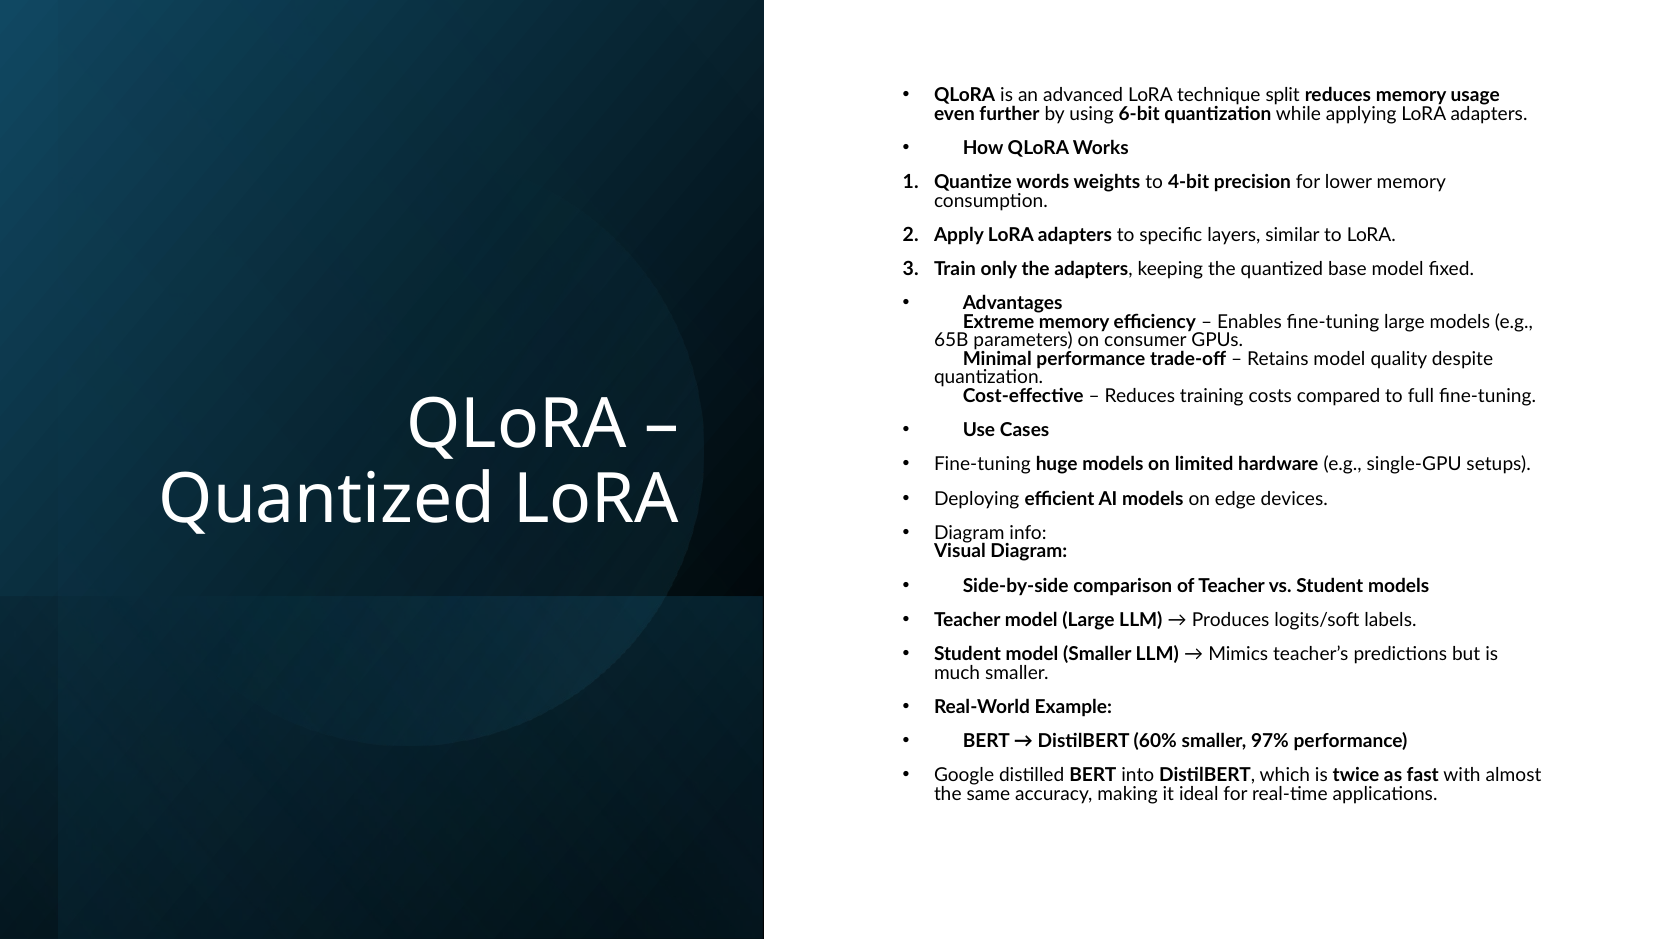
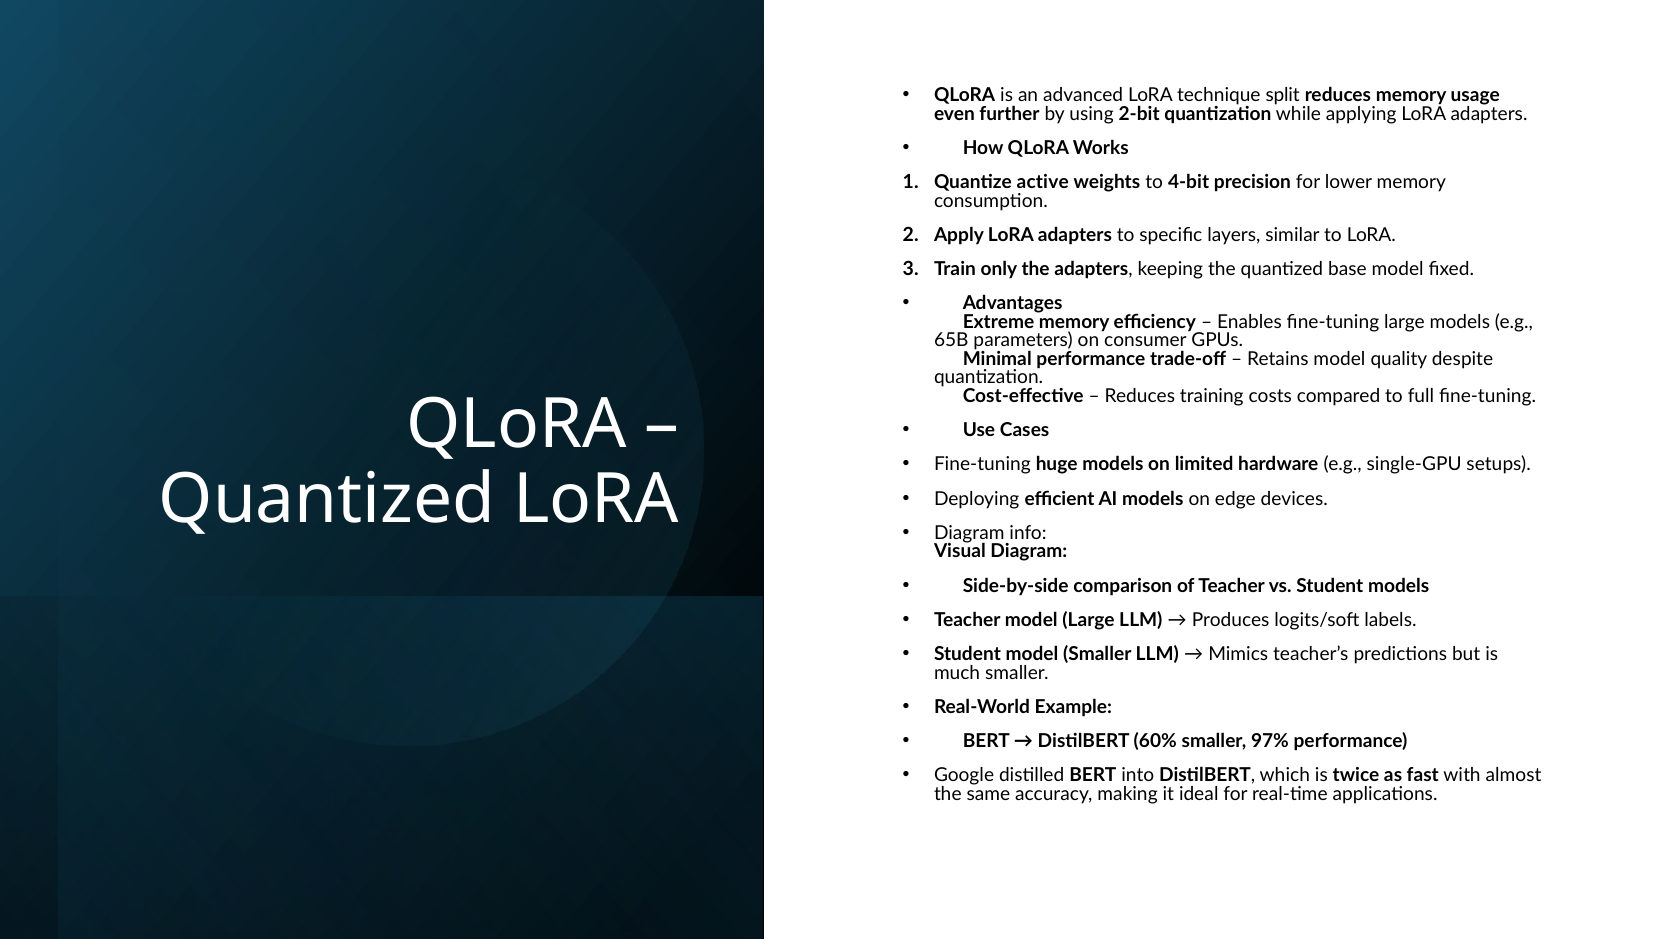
6-bit: 6-bit -> 2-bit
words: words -> active
